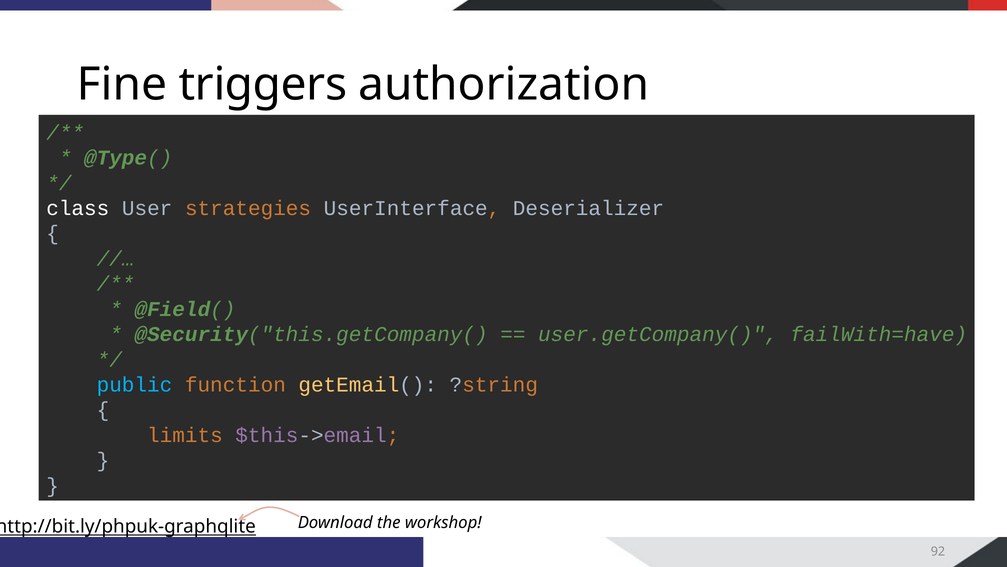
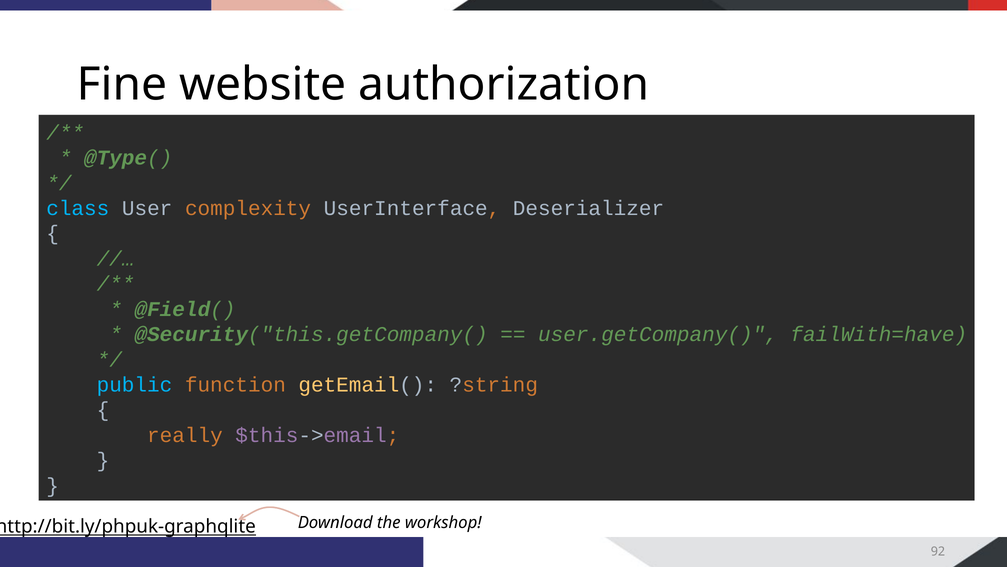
triggers: triggers -> website
class colour: white -> light blue
strategies: strategies -> complexity
limits: limits -> really
